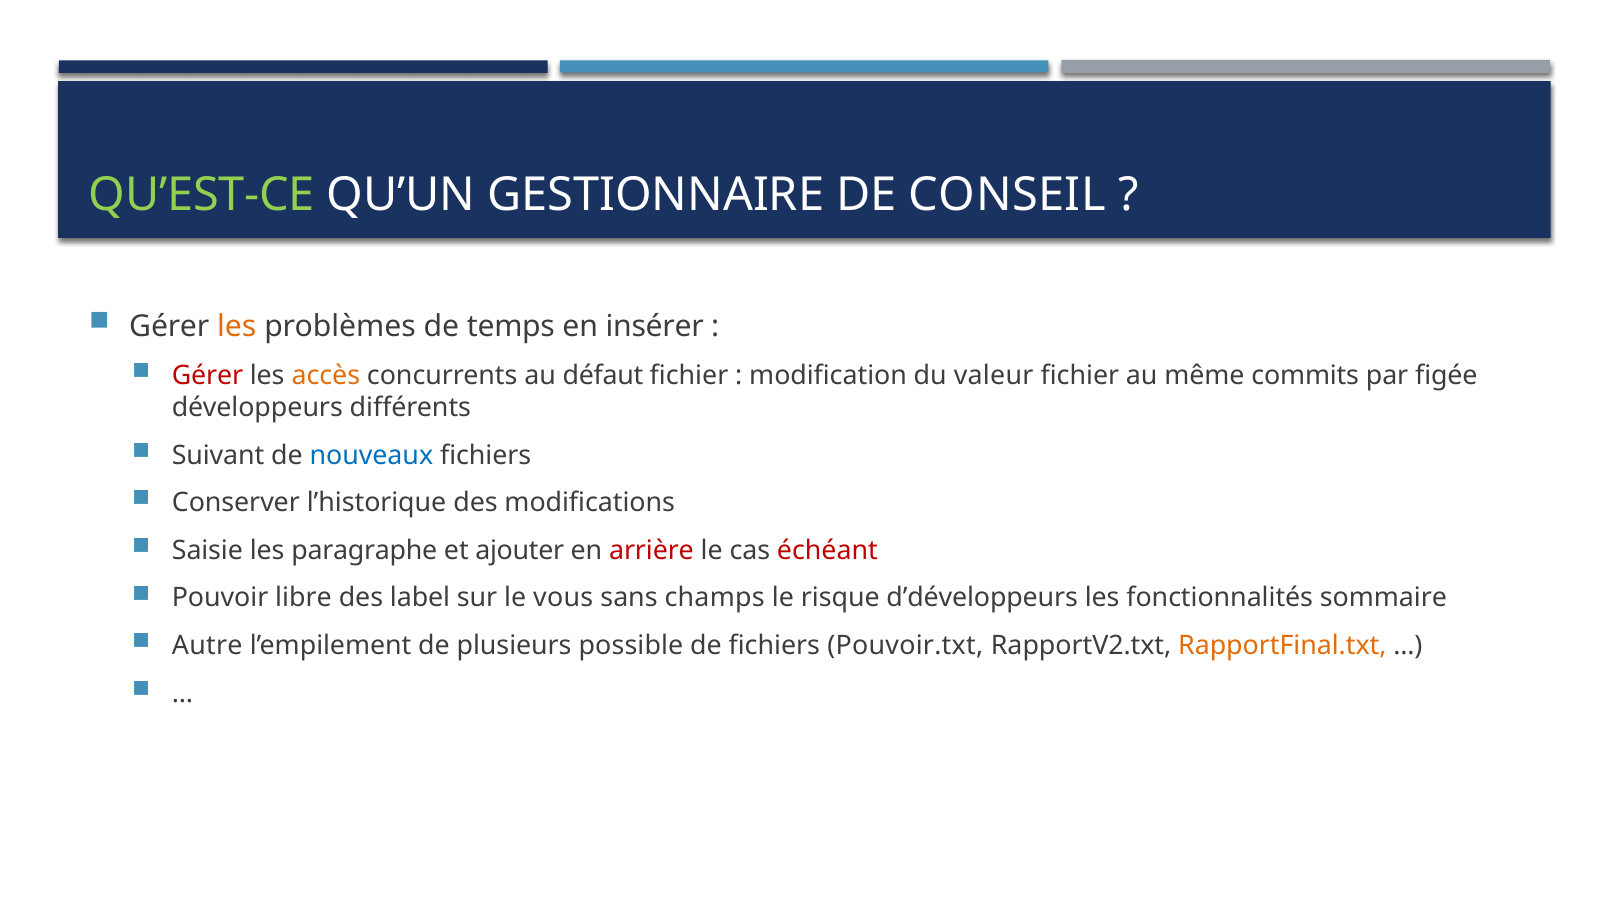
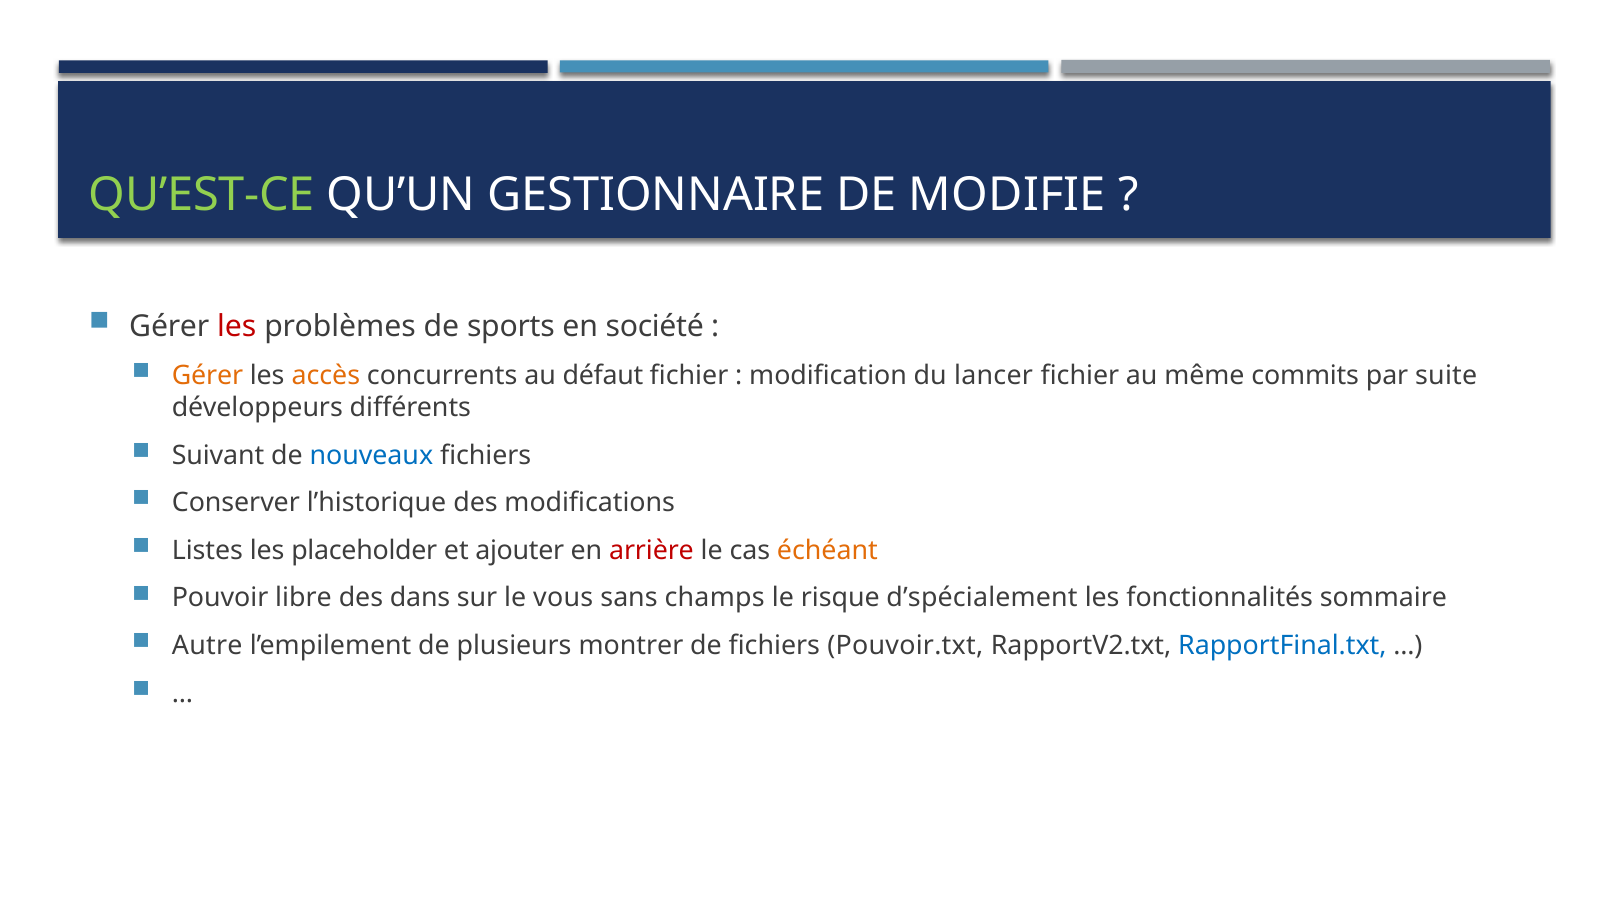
CONSEIL: CONSEIL -> MODIFIE
les at (237, 326) colour: orange -> red
temps: temps -> sports
insérer: insérer -> société
Gérer at (208, 375) colour: red -> orange
valeur: valeur -> lancer
figée: figée -> suite
Saisie: Saisie -> Listes
paragraphe: paragraphe -> placeholder
échéant colour: red -> orange
label: label -> dans
d’développeurs: d’développeurs -> d’spécialement
possible: possible -> montrer
RapportFinal.txt colour: orange -> blue
